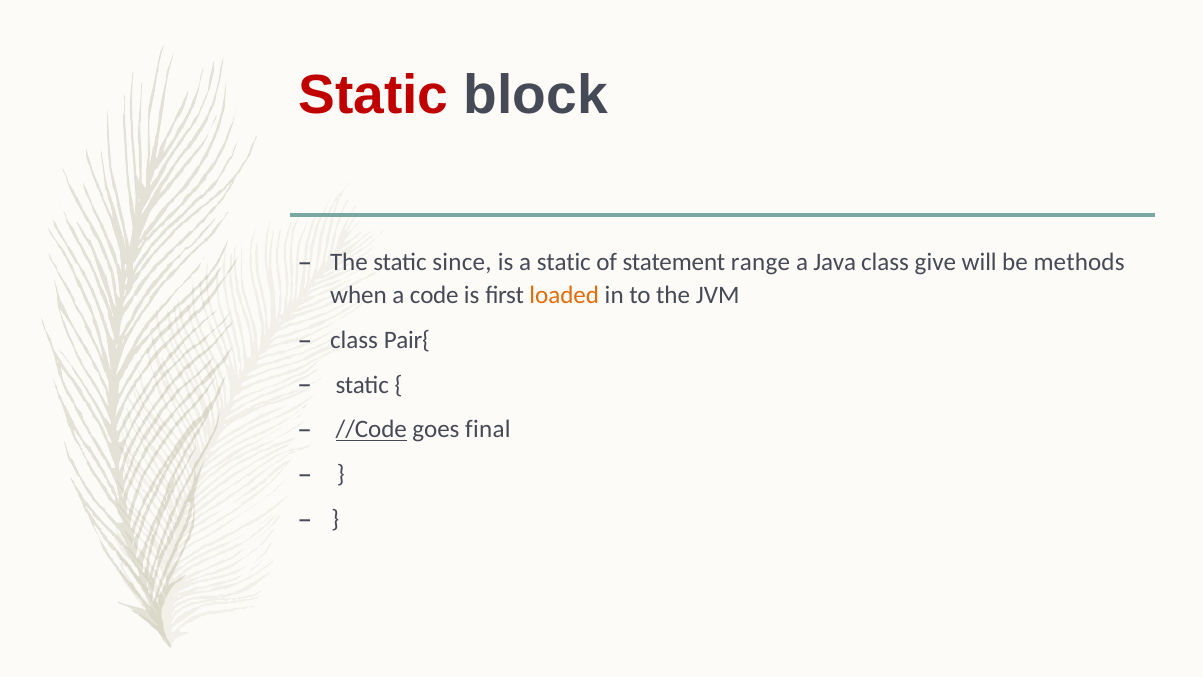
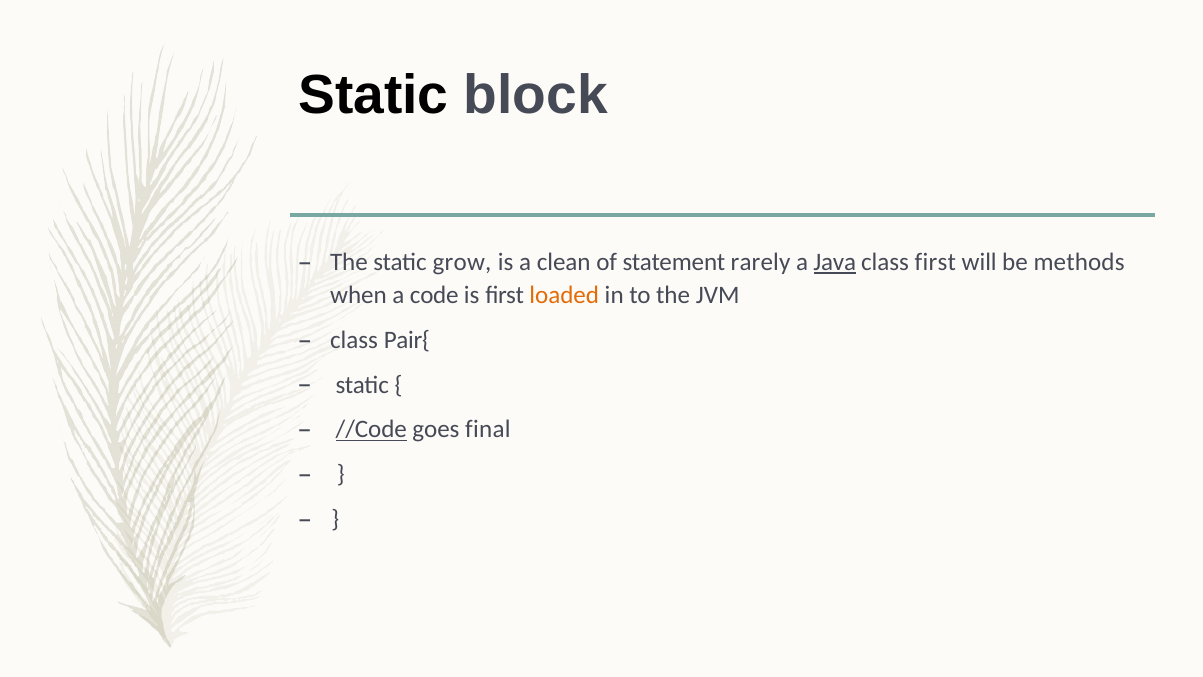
Static at (374, 95) colour: red -> black
since: since -> grow
a static: static -> clean
range: range -> rarely
Java underline: none -> present
class give: give -> first
